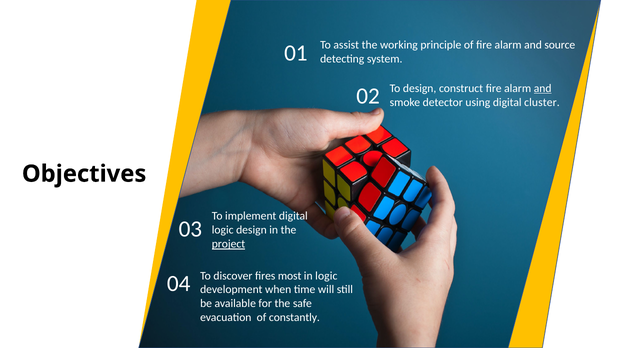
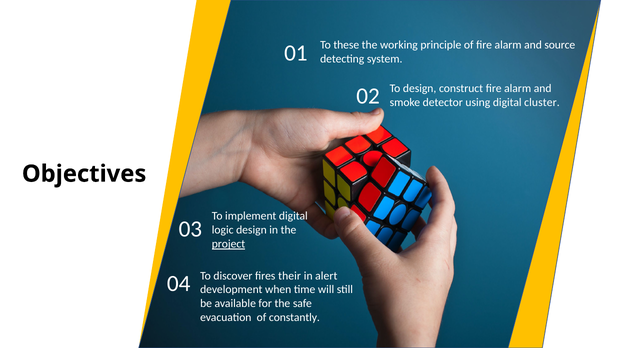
assist: assist -> these
and at (543, 88) underline: present -> none
most: most -> their
in logic: logic -> alert
